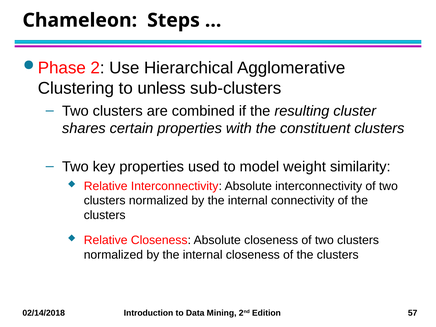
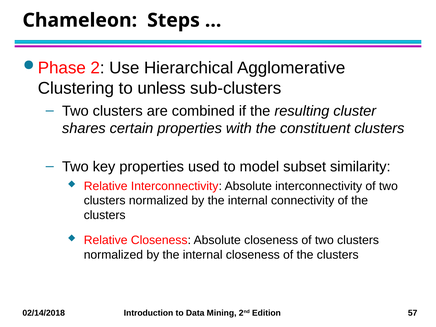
weight: weight -> subset
